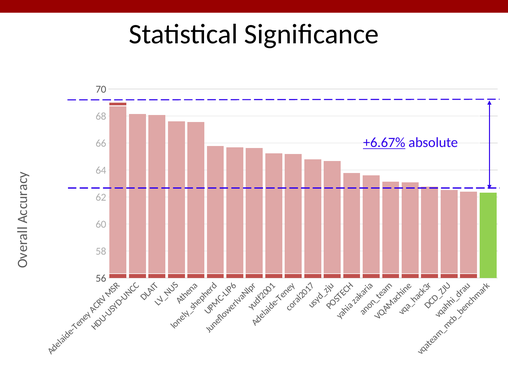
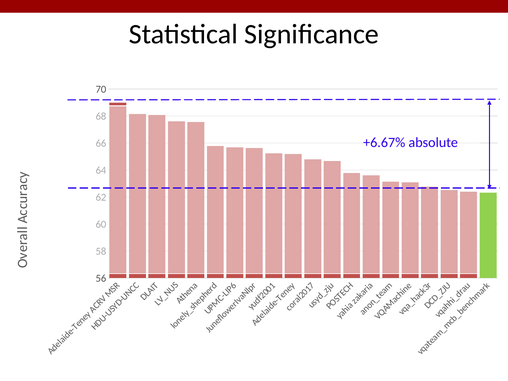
+6.67% underline: present -> none
